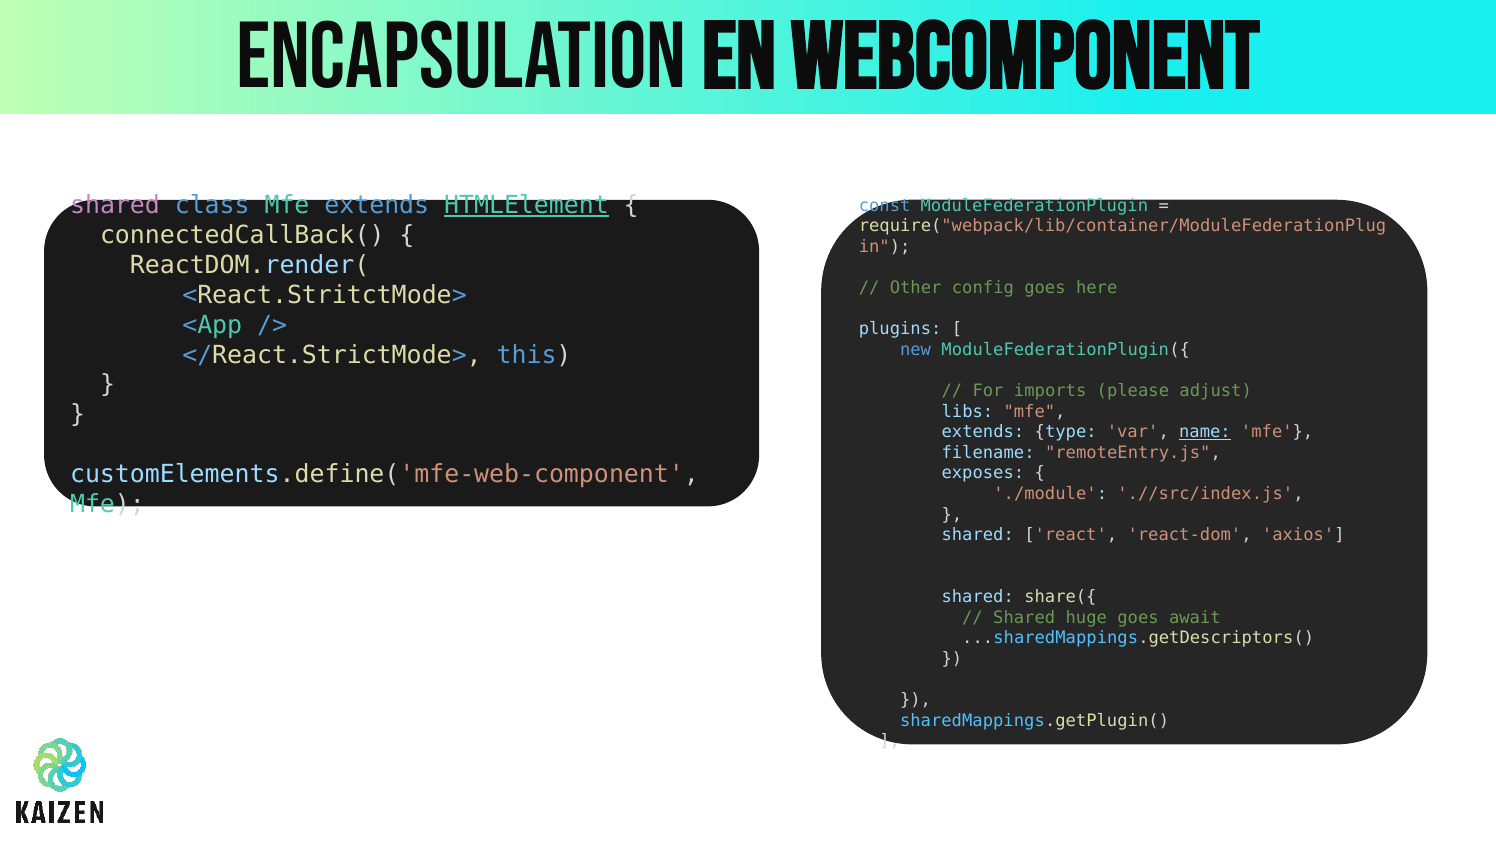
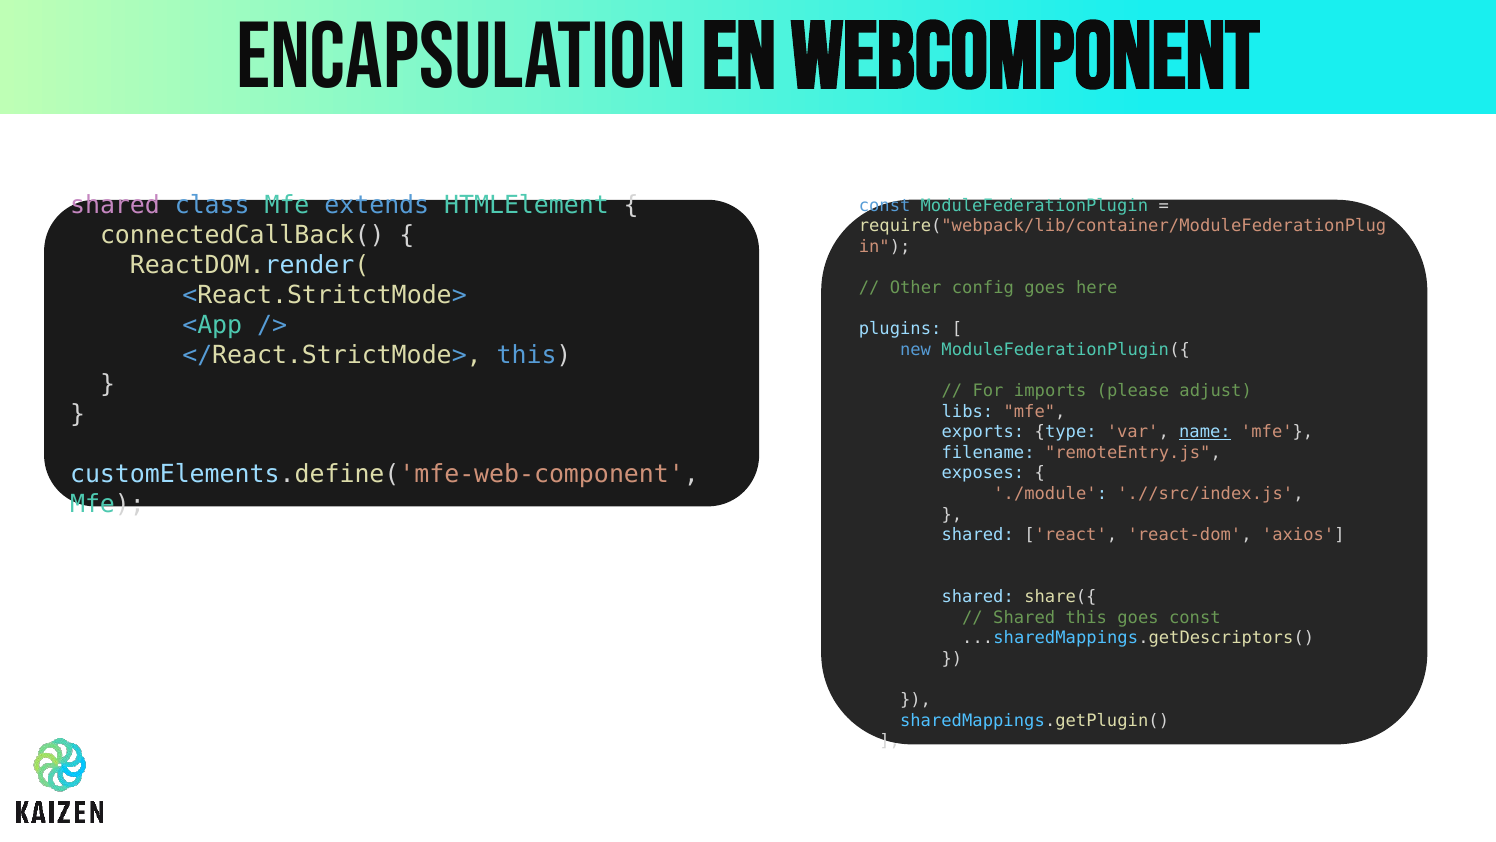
HTMLElement underline: present -> none
extends at (983, 432): extends -> exports
Shared huge: huge -> this
goes await: await -> const
